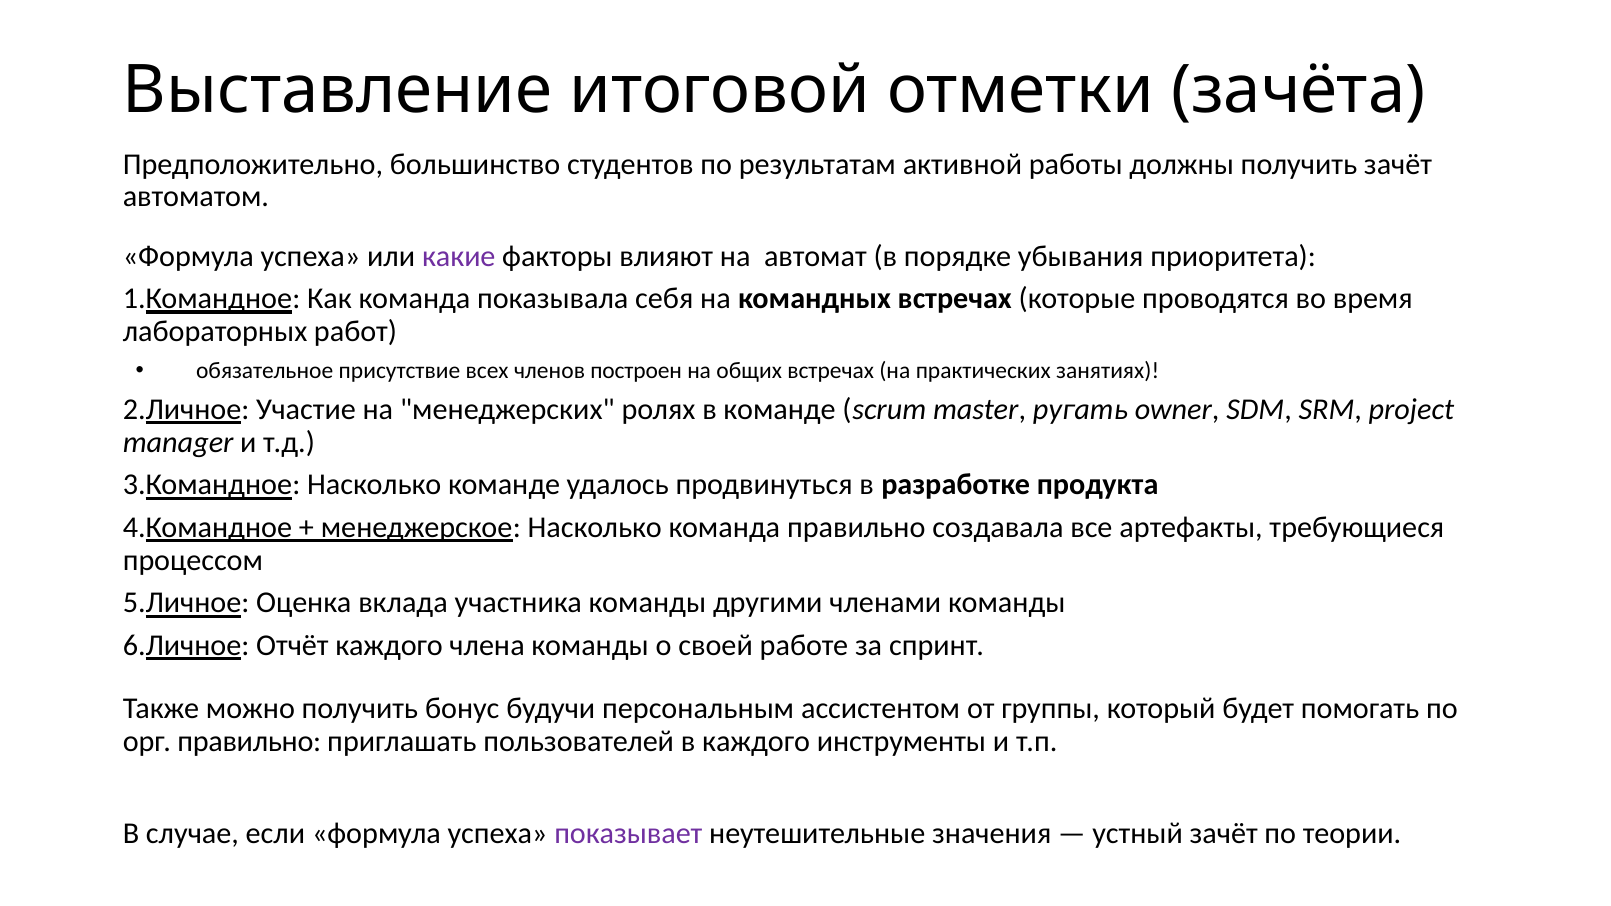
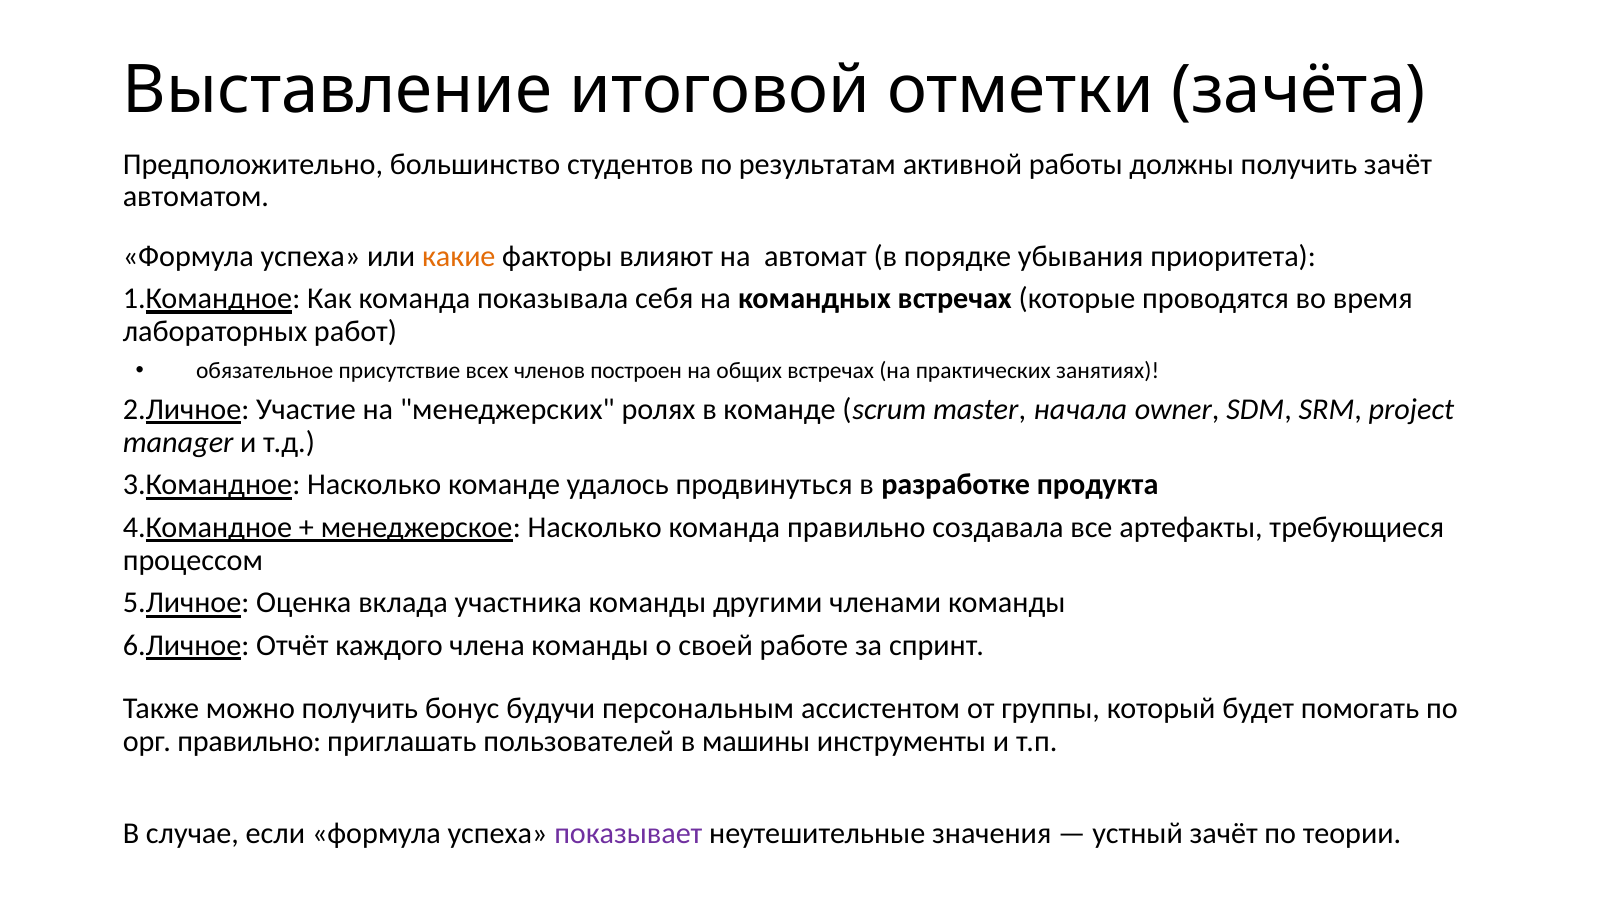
какие colour: purple -> orange
ругать: ругать -> начала
в каждого: каждого -> машины
